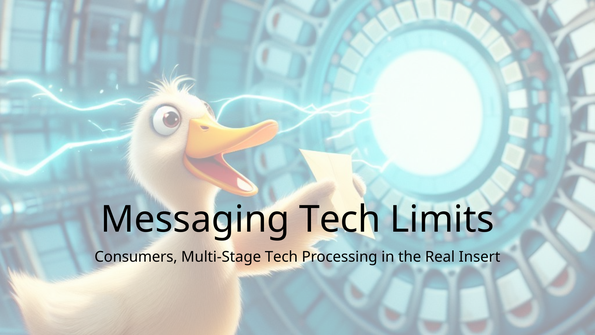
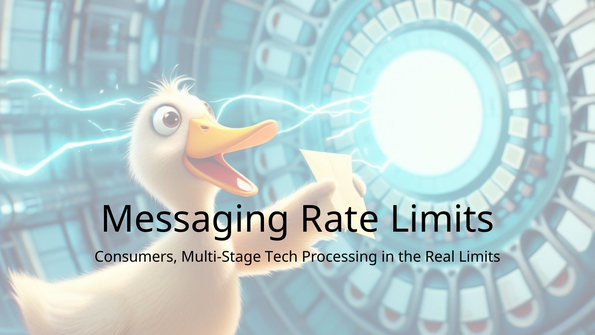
Messaging Tech: Tech -> Rate
Real Insert: Insert -> Limits
